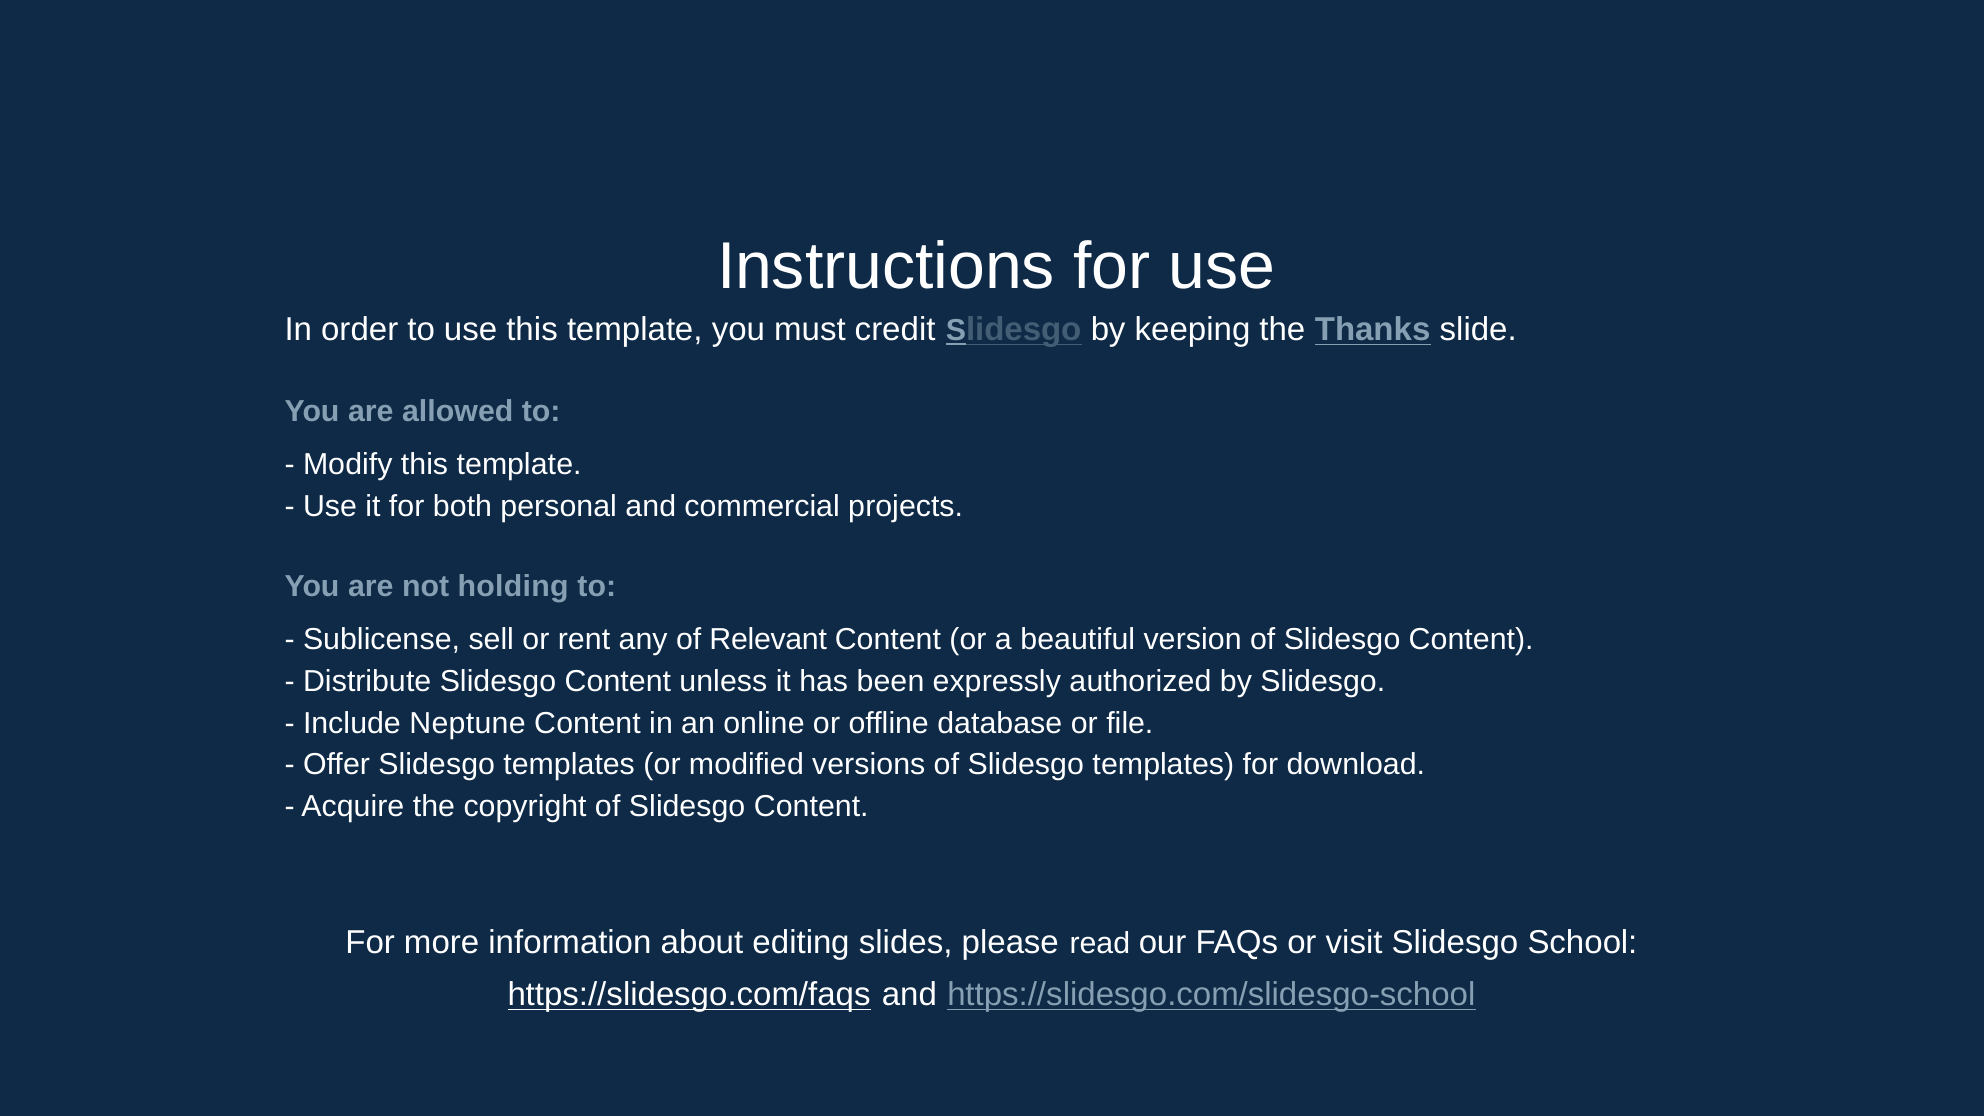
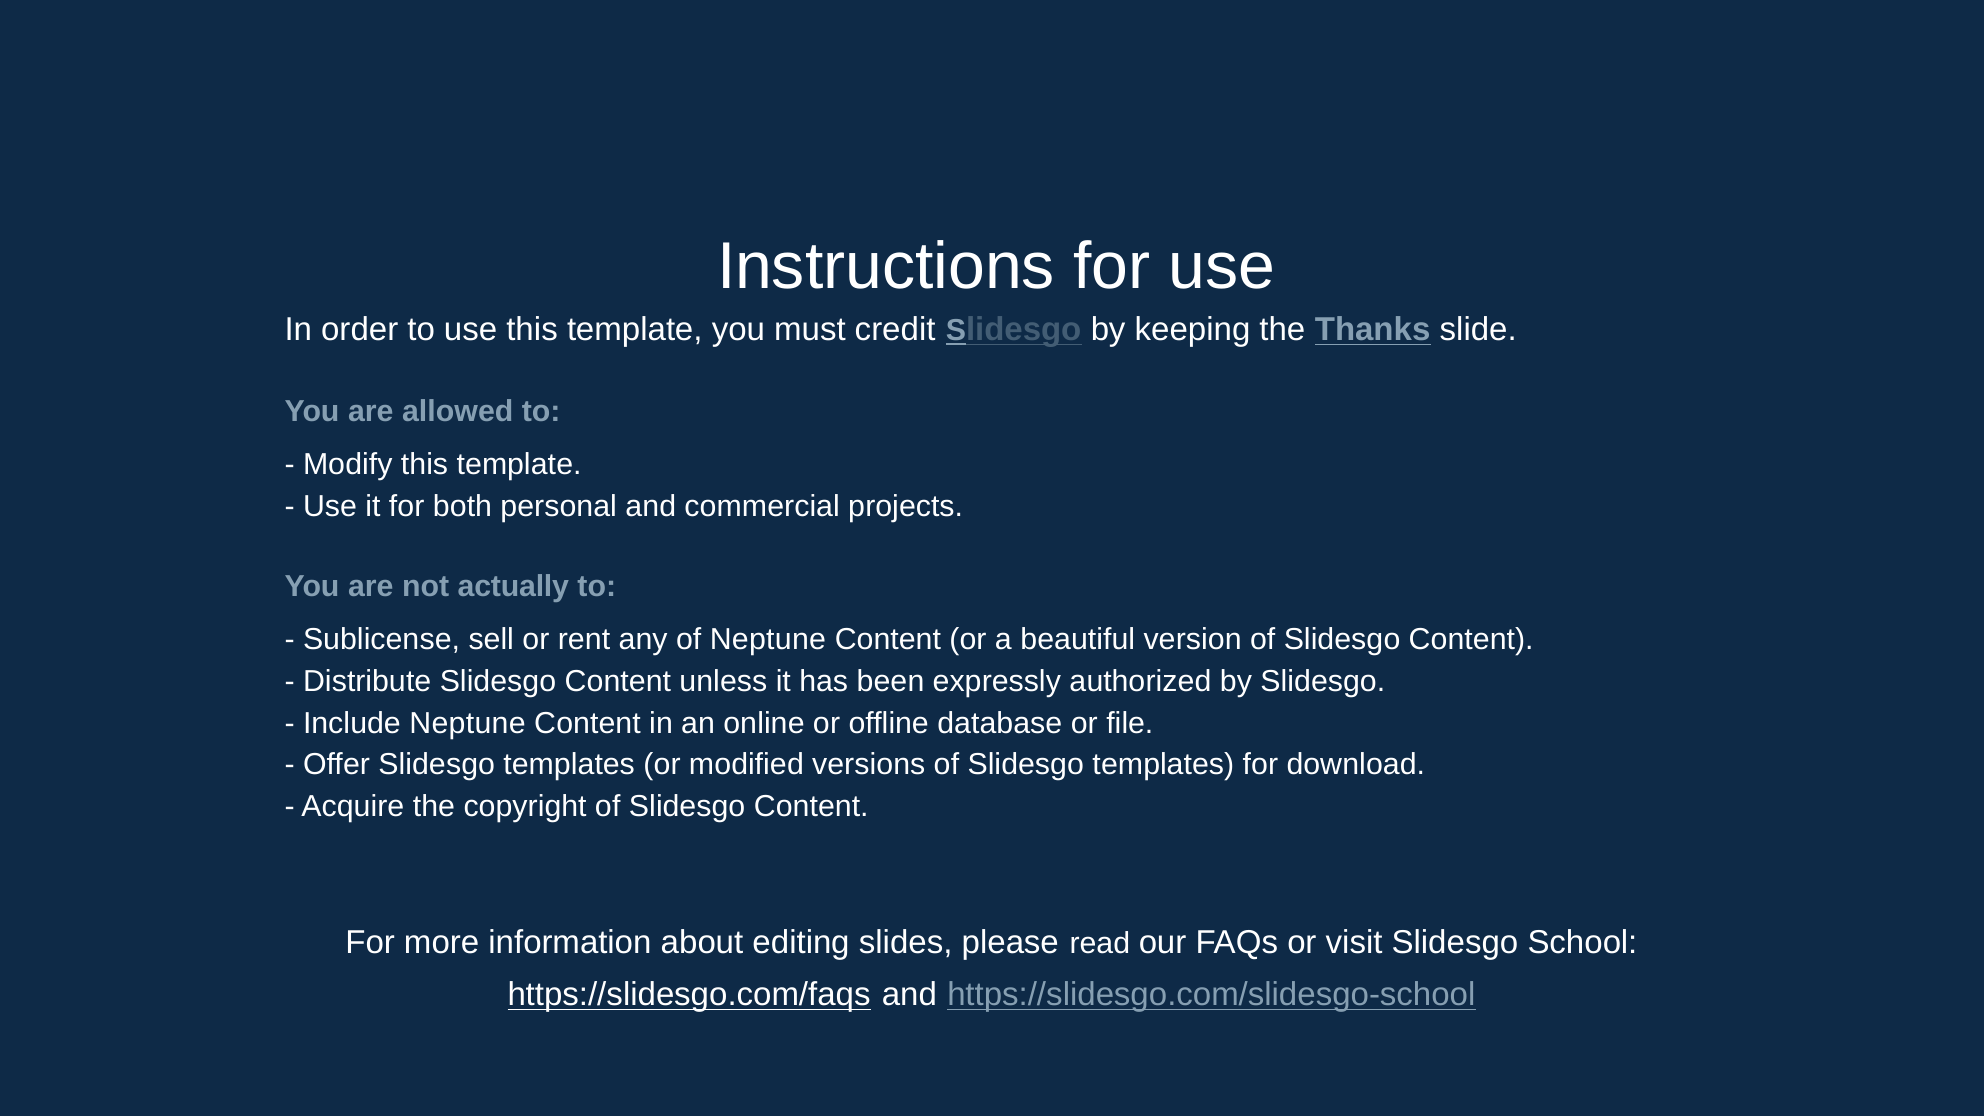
holding: holding -> actually
of Relevant: Relevant -> Neptune
